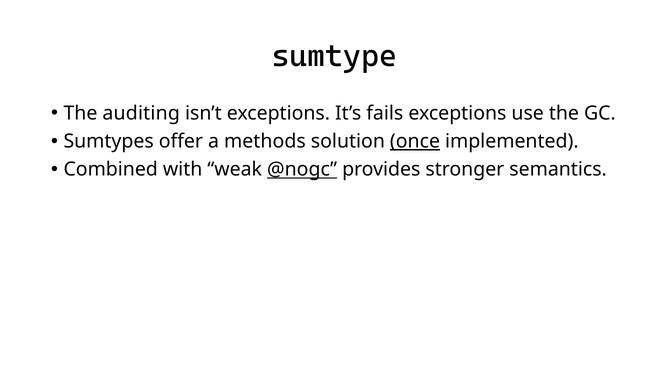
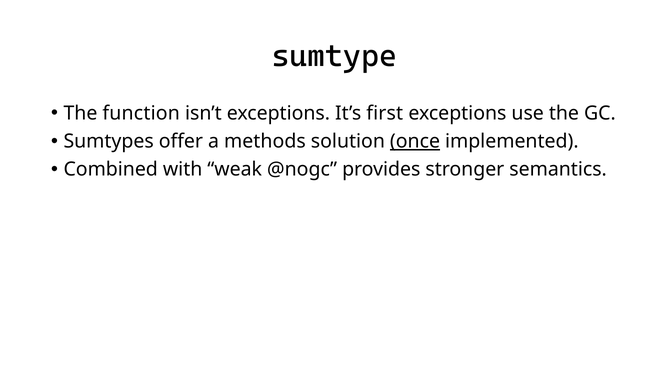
auditing: auditing -> function
fails: fails -> first
@nogc underline: present -> none
